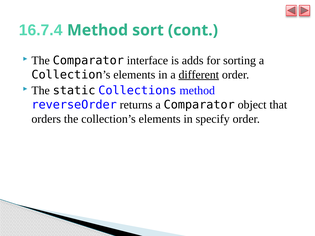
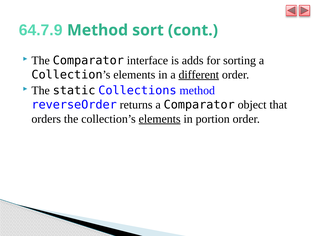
16.7.4: 16.7.4 -> 64.7.9
elements at (160, 119) underline: none -> present
specify: specify -> portion
